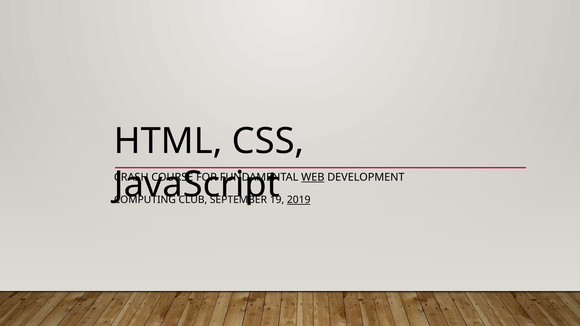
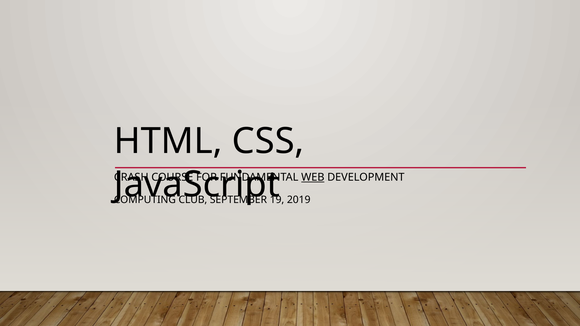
2019 underline: present -> none
